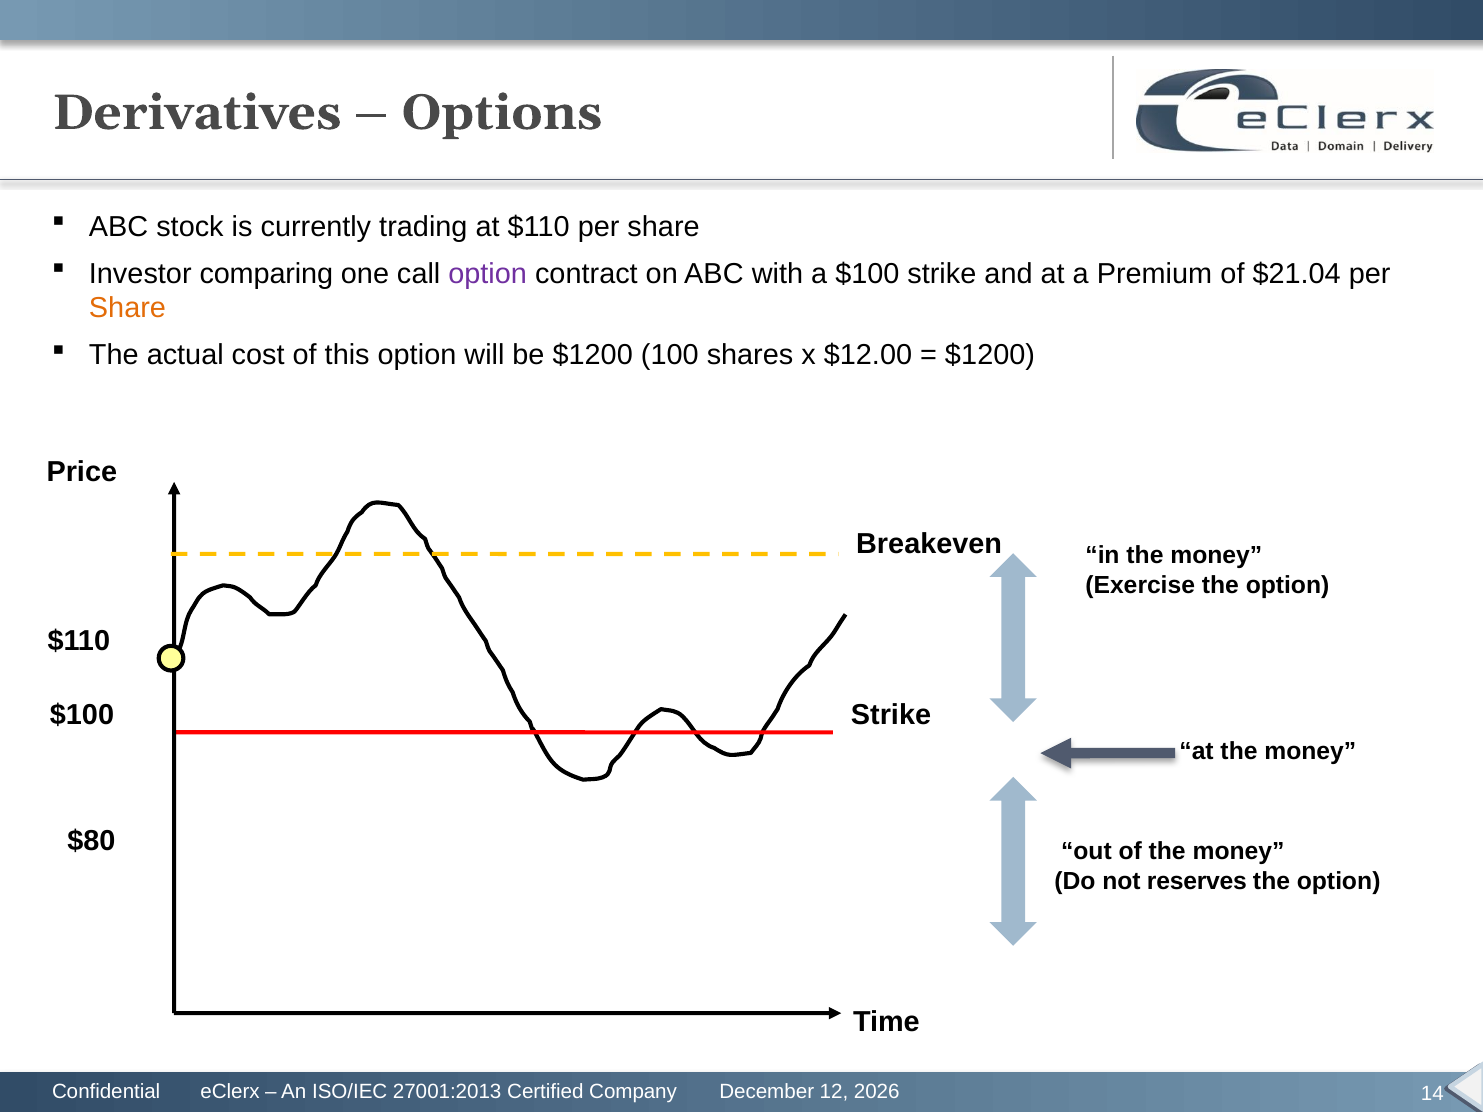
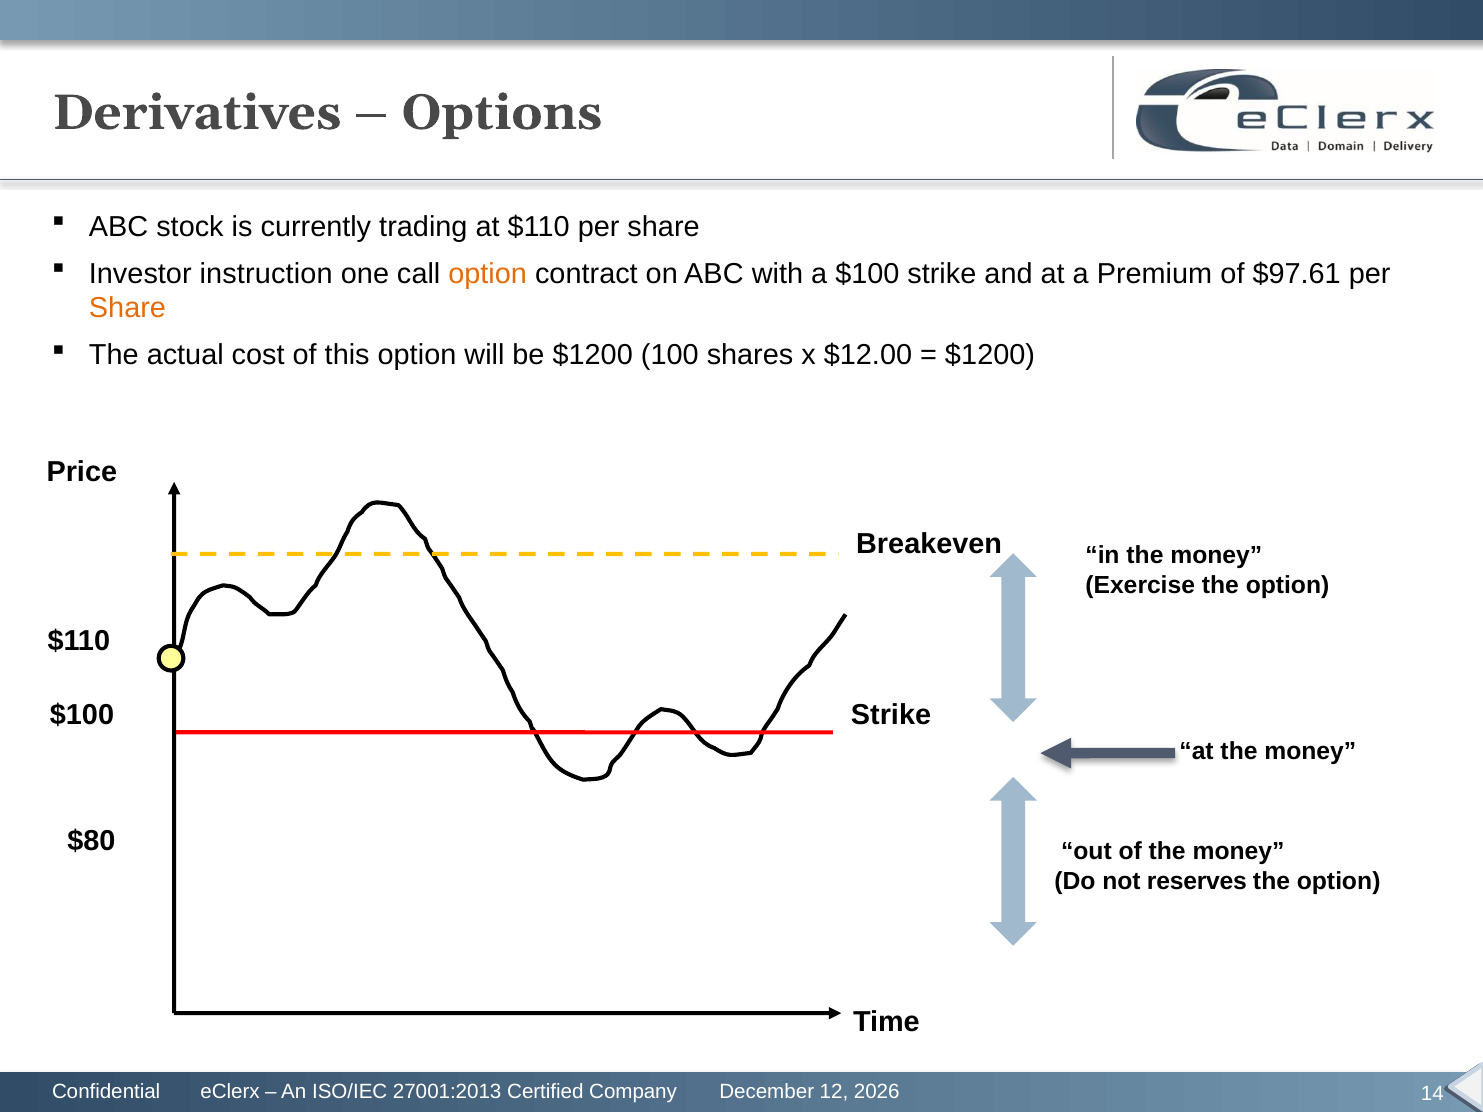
comparing: comparing -> instruction
option at (488, 274) colour: purple -> orange
$21.04: $21.04 -> $97.61
